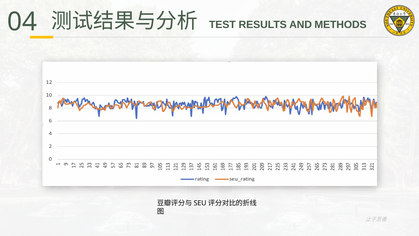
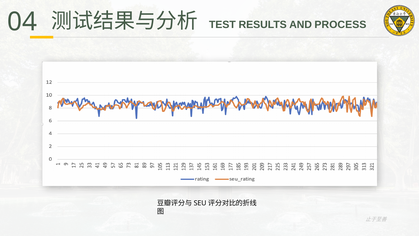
METHODS: METHODS -> PROCESS
